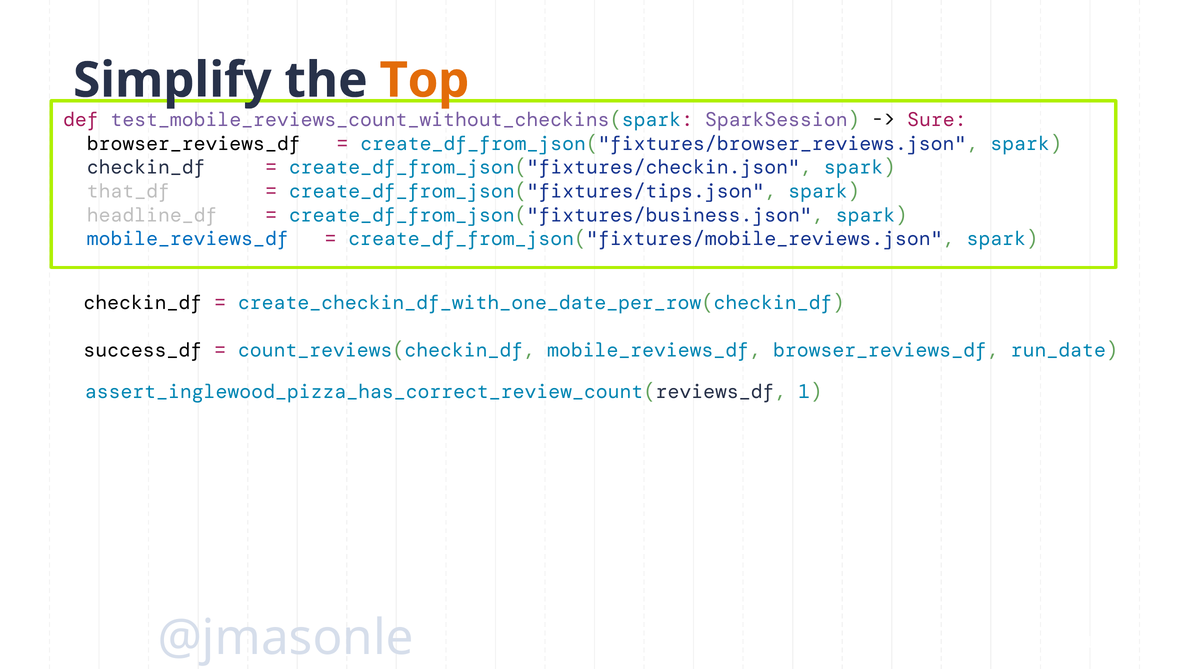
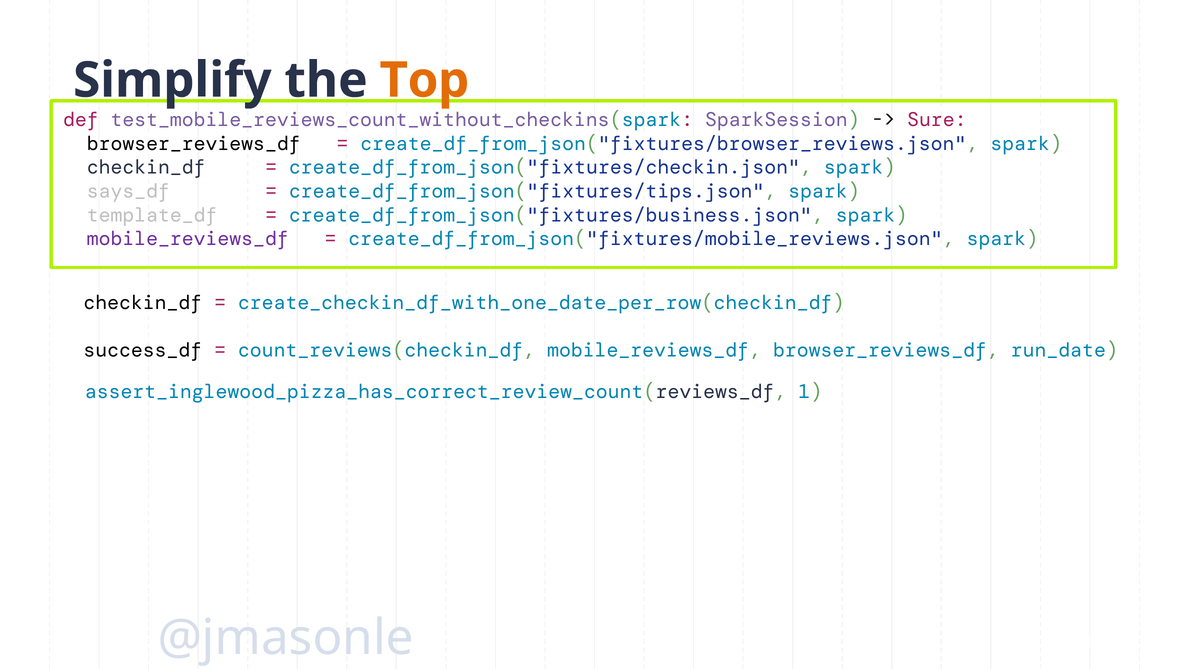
that_df: that_df -> says_df
headline_df: headline_df -> template_df
mobile_reviews_df at (188, 239) colour: blue -> purple
